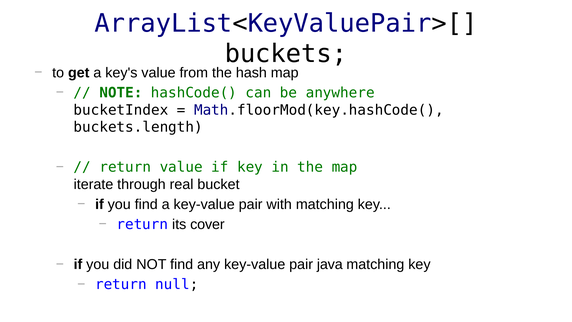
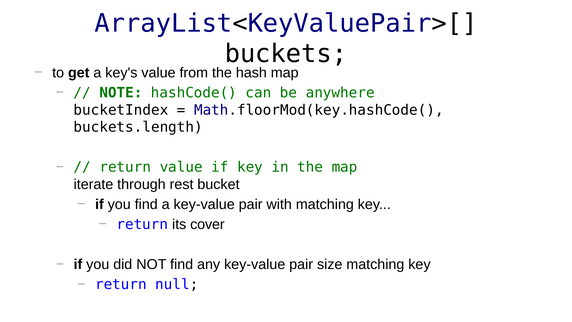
real: real -> rest
java: java -> size
